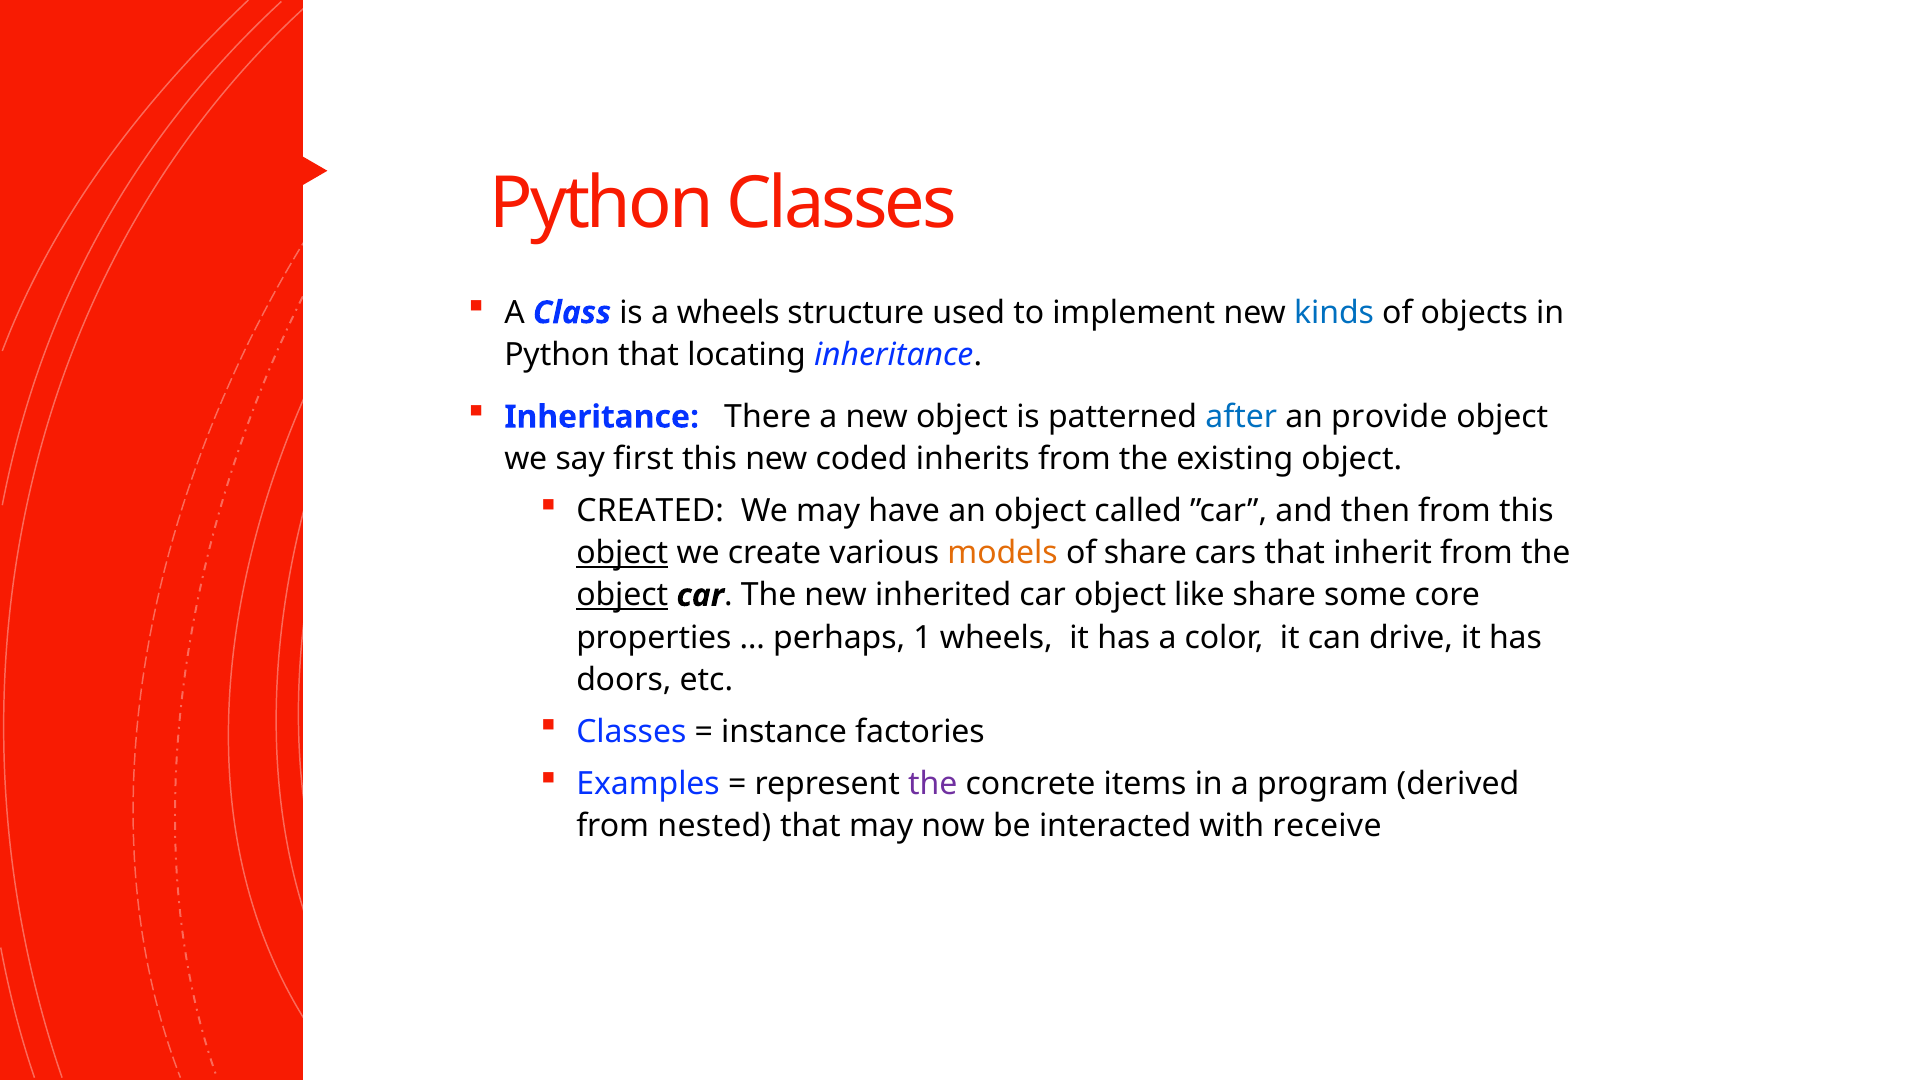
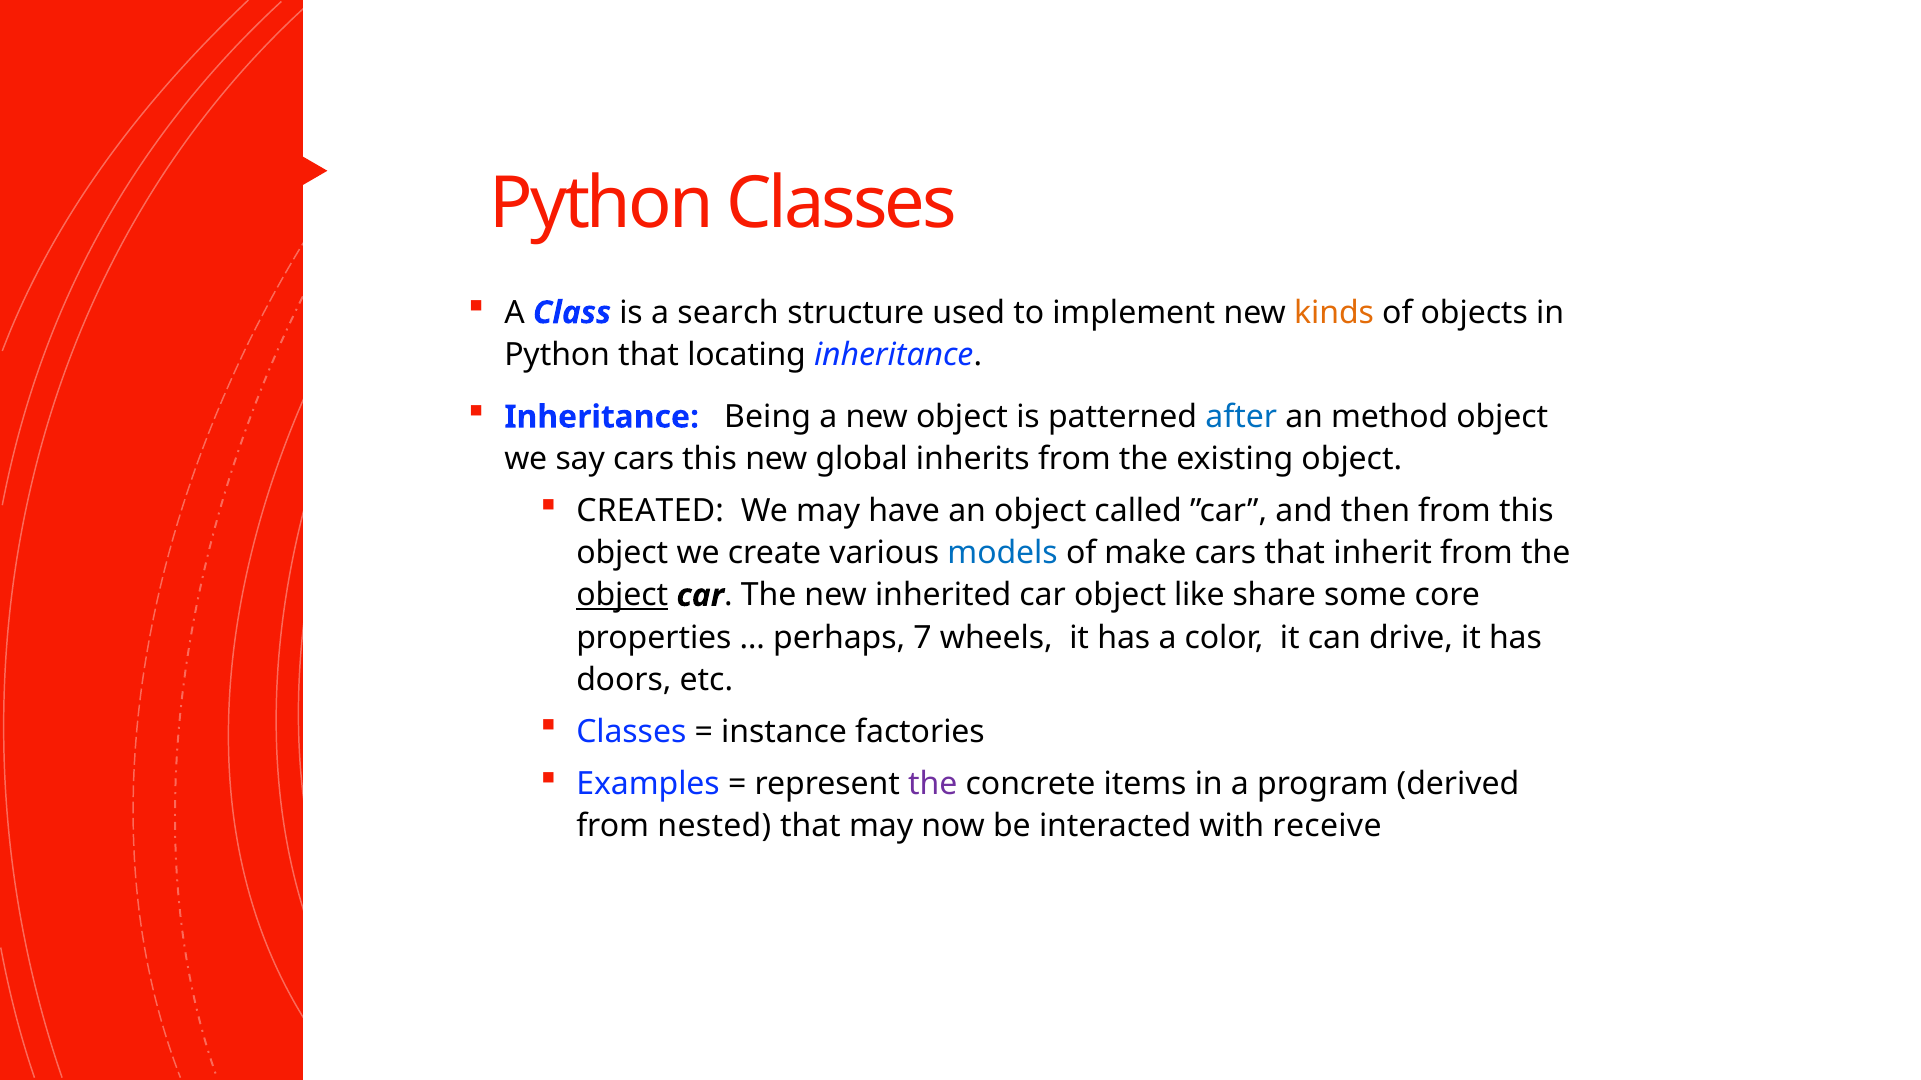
a wheels: wheels -> search
kinds colour: blue -> orange
There: There -> Being
provide: provide -> method
say first: first -> cars
coded: coded -> global
object at (622, 554) underline: present -> none
models colour: orange -> blue
of share: share -> make
1: 1 -> 7
